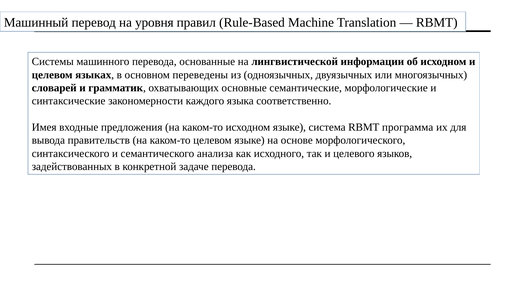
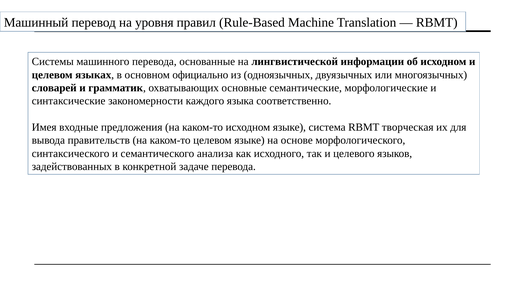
переведены: переведены -> официально
программа: программа -> творческая
